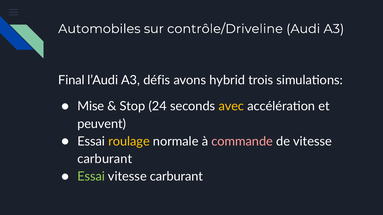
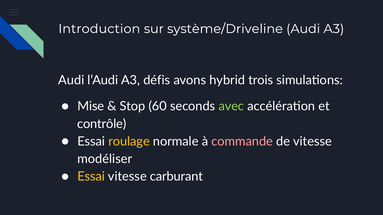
Automobiles: Automobiles -> Introduction
contrôle/Driveline: contrôle/Driveline -> système/Driveline
Final at (71, 80): Final -> Audi
24: 24 -> 60
avec colour: yellow -> light green
peuvent: peuvent -> contrôle
carburant at (105, 159): carburant -> modéliser
Essai at (91, 177) colour: light green -> yellow
